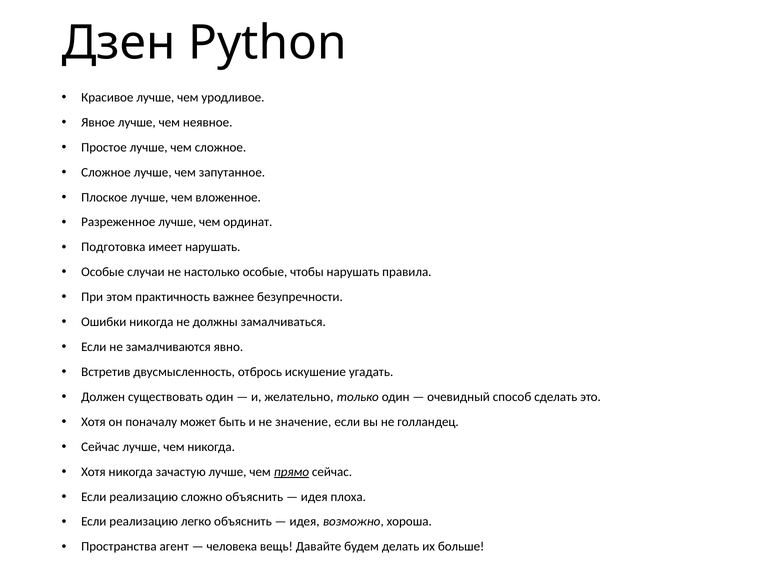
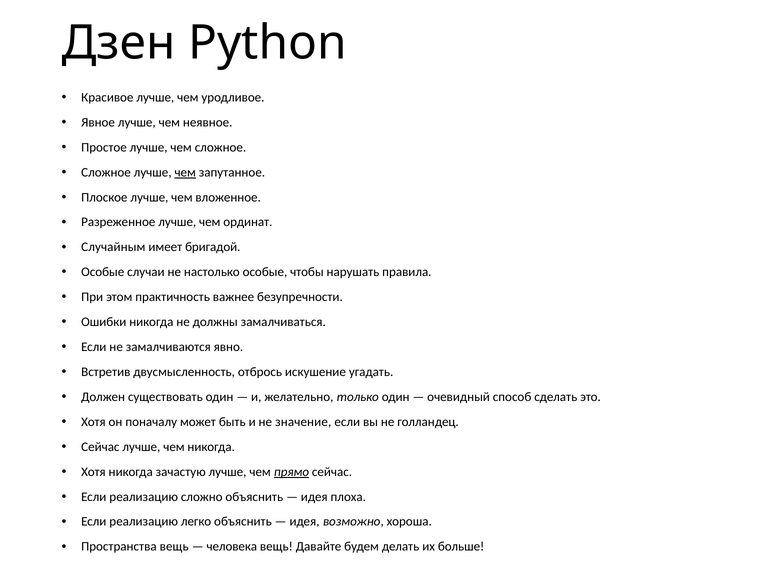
чем at (185, 172) underline: none -> present
Подготовка: Подготовка -> Случайным
имеет нарушать: нарушать -> бригадой
Пространства агент: агент -> вещь
